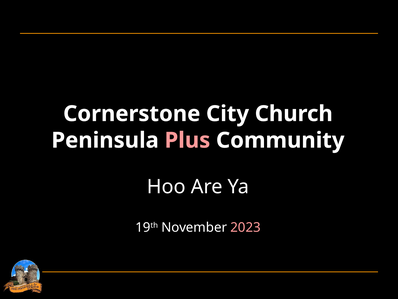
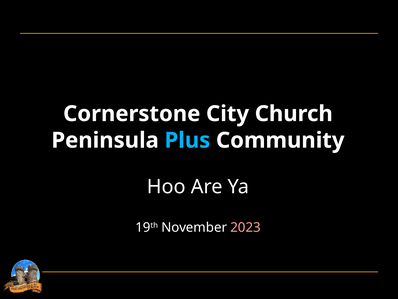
Plus colour: pink -> light blue
